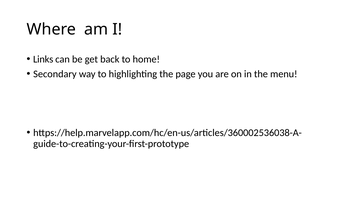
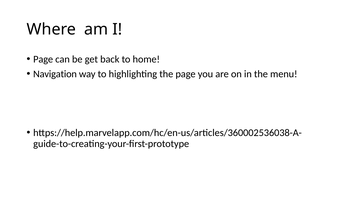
Links at (43, 59): Links -> Page
Secondary: Secondary -> Navigation
